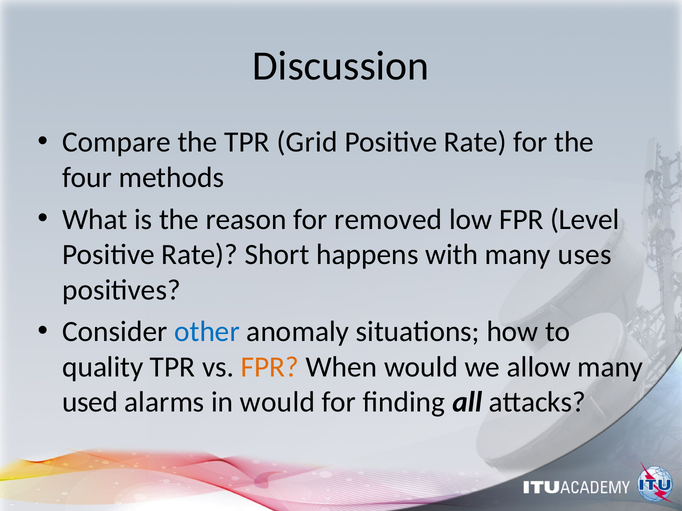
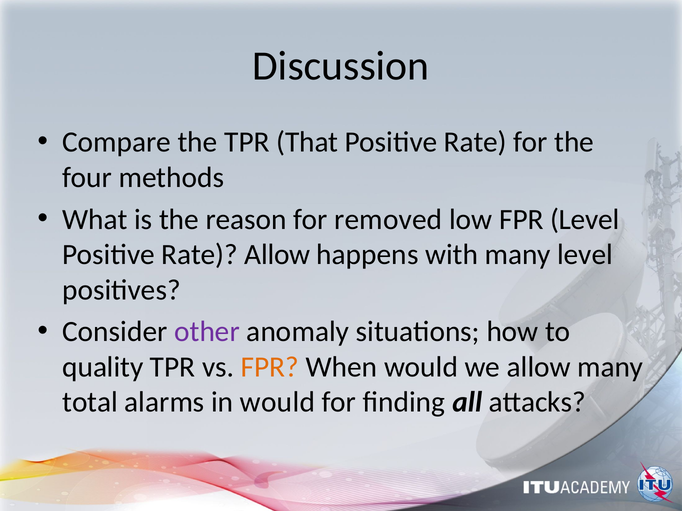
Grid: Grid -> That
Rate Short: Short -> Allow
many uses: uses -> level
other colour: blue -> purple
used: used -> total
